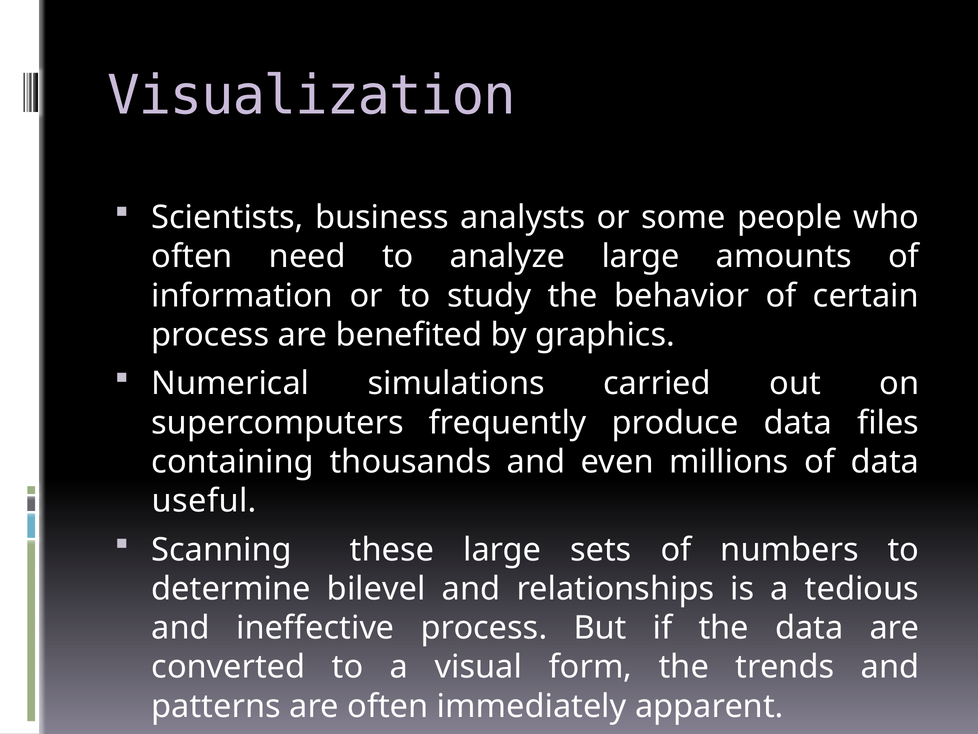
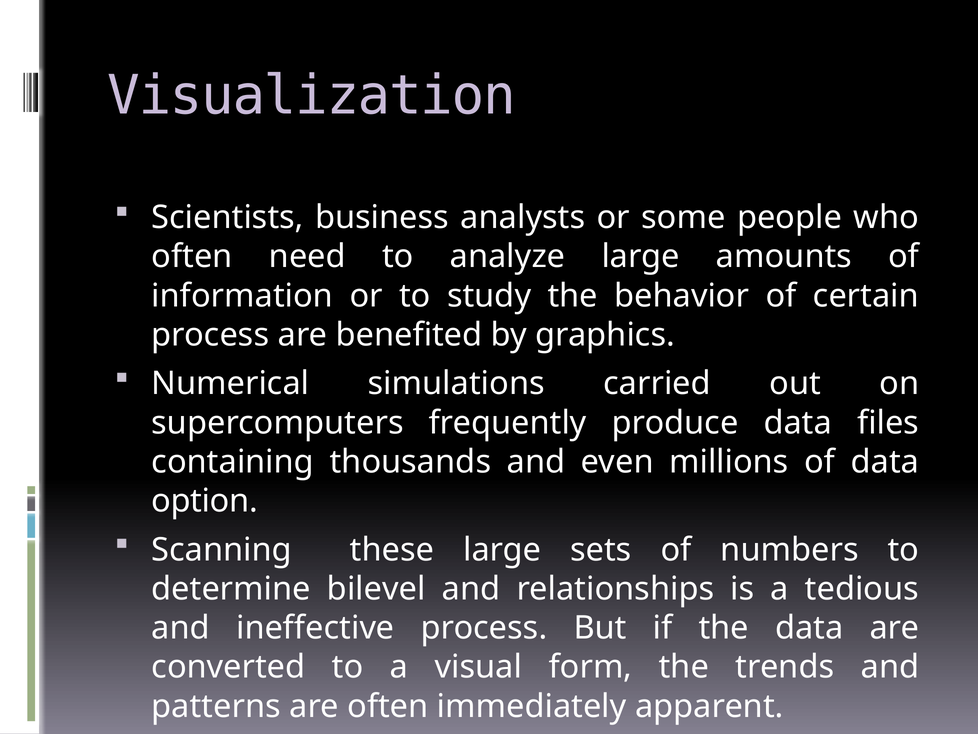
useful: useful -> option
